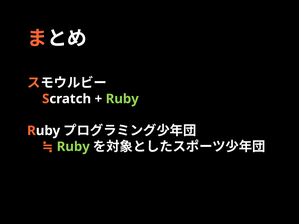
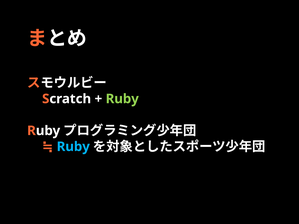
Ruby at (73, 147) colour: light green -> light blue
